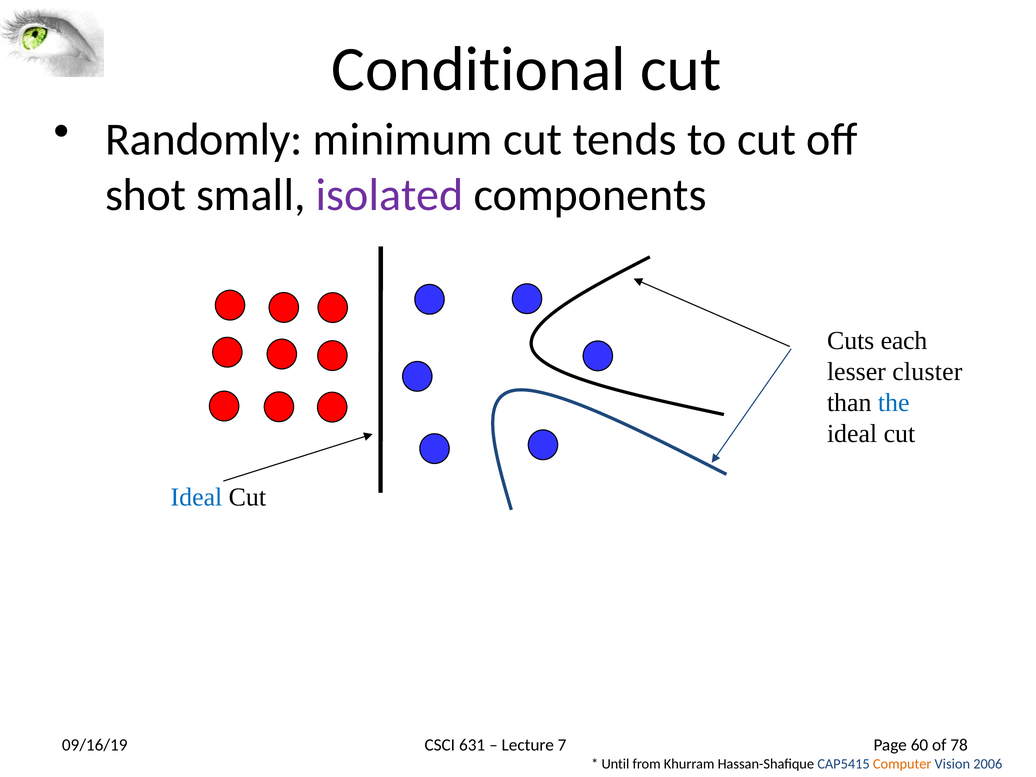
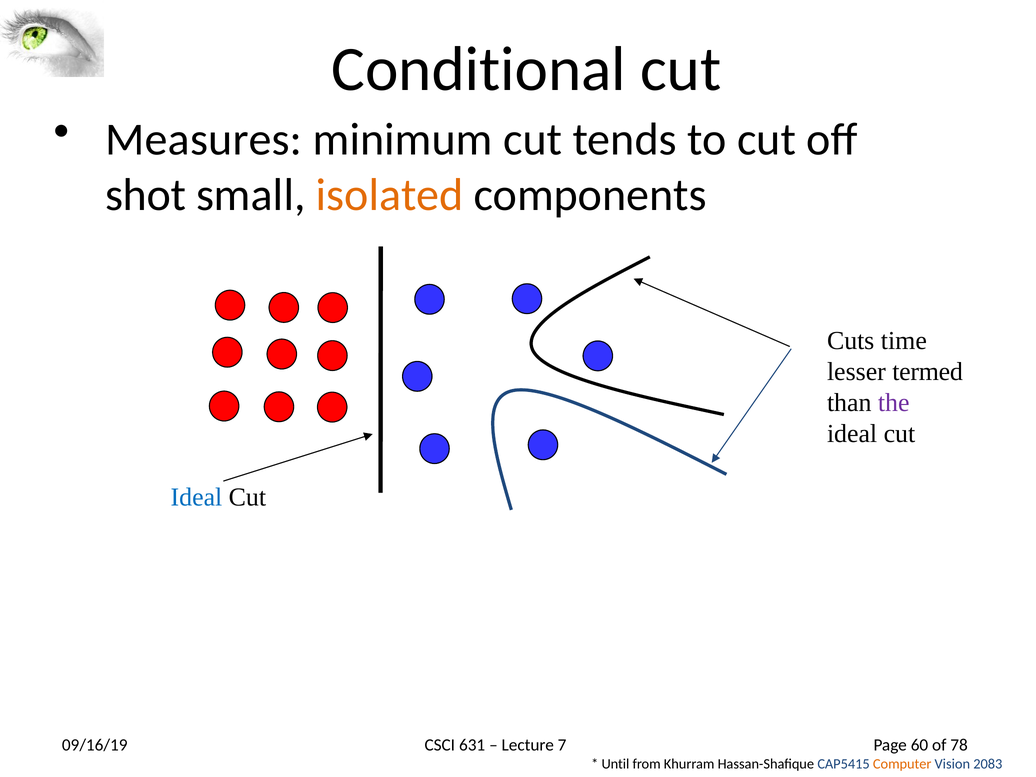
Randomly: Randomly -> Measures
isolated colour: purple -> orange
each: each -> time
cluster: cluster -> termed
the colour: blue -> purple
2006: 2006 -> 2083
